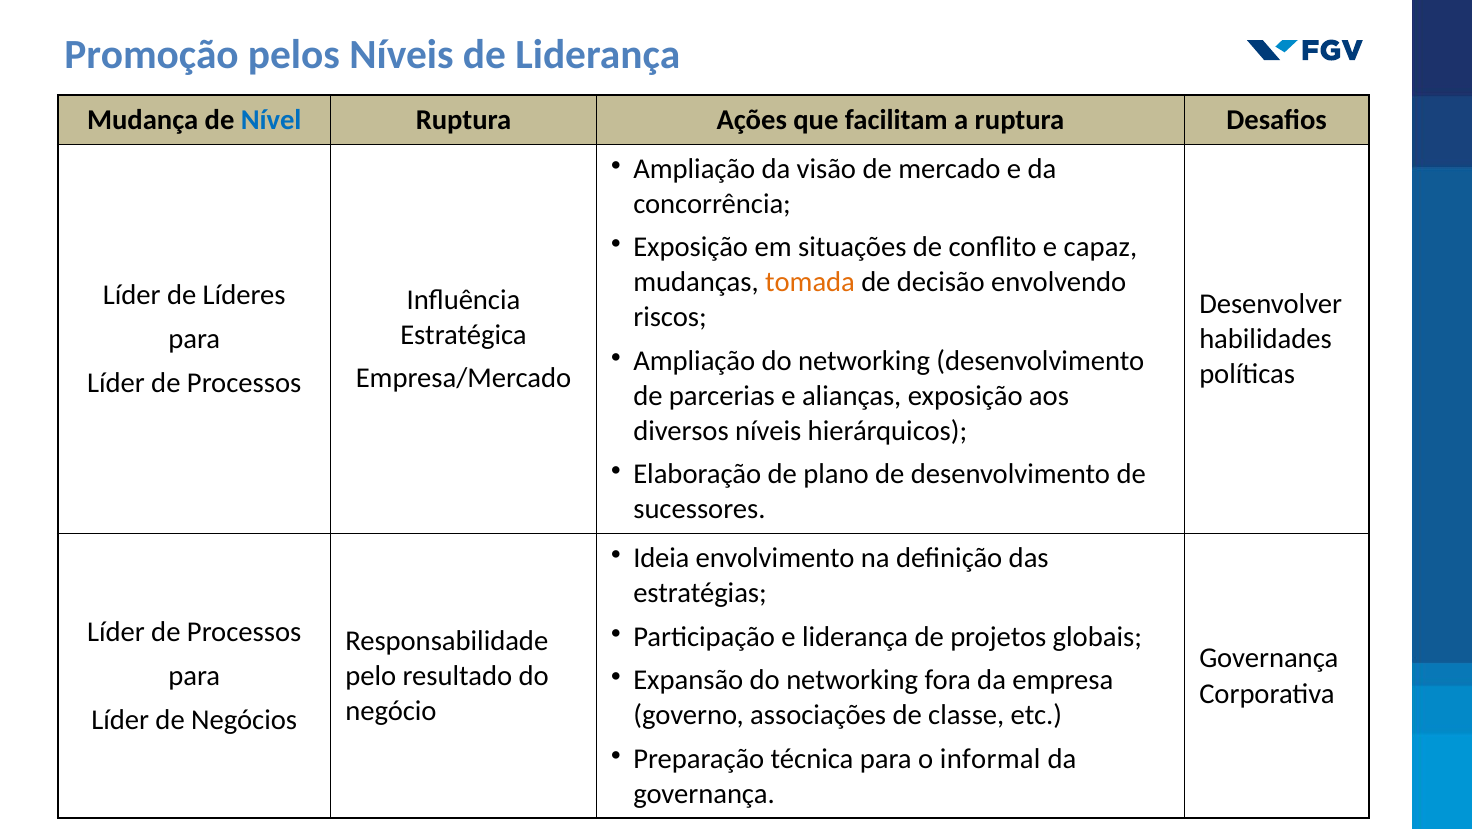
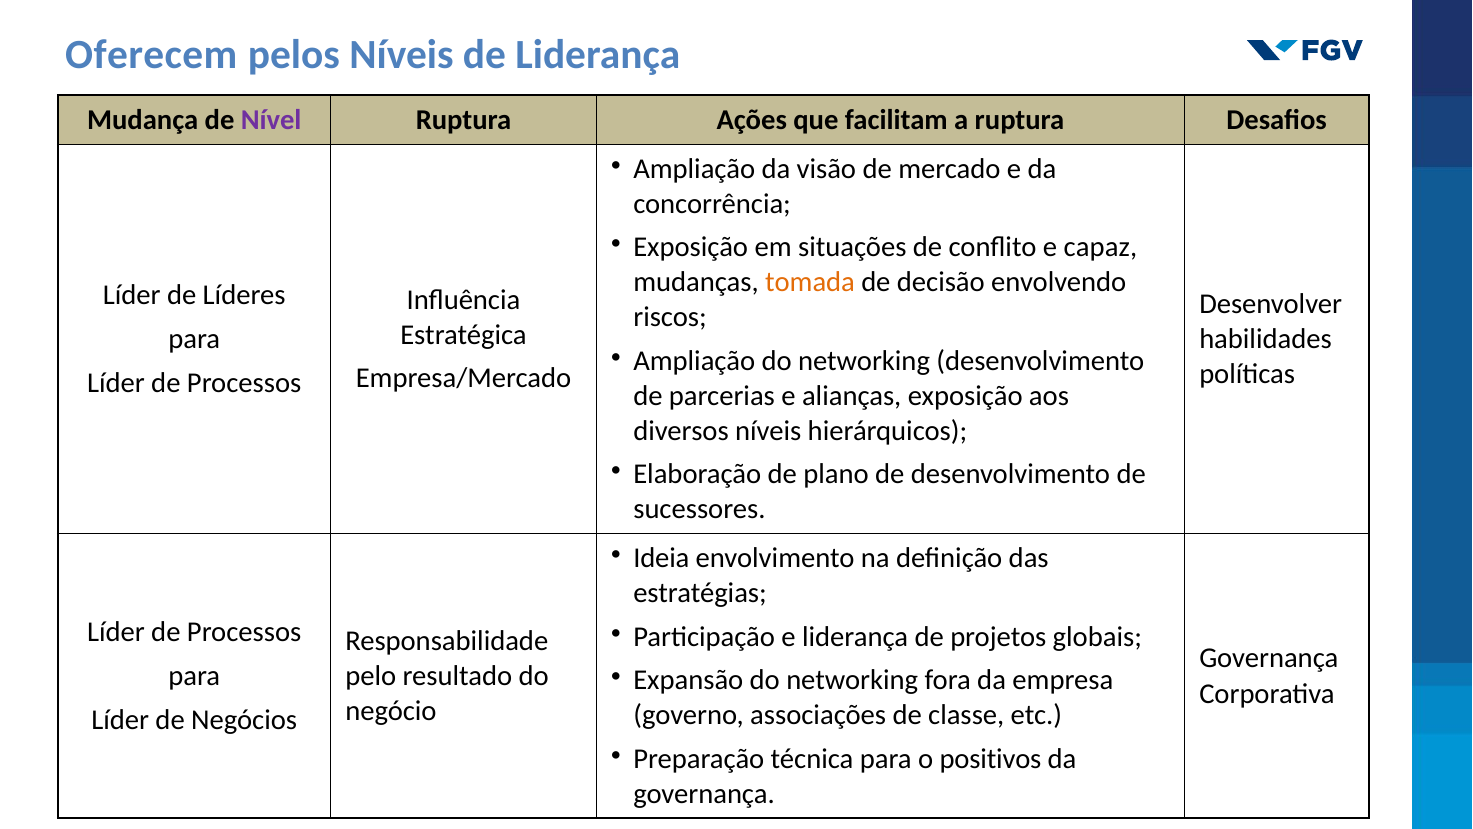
Promoção: Promoção -> Oferecem
Nível colour: blue -> purple
informal: informal -> positivos
